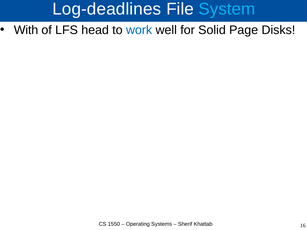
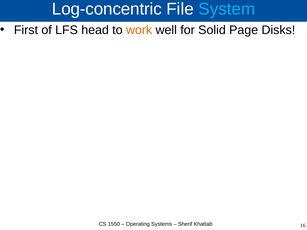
Log-deadlines: Log-deadlines -> Log-concentric
With: With -> First
work colour: blue -> orange
